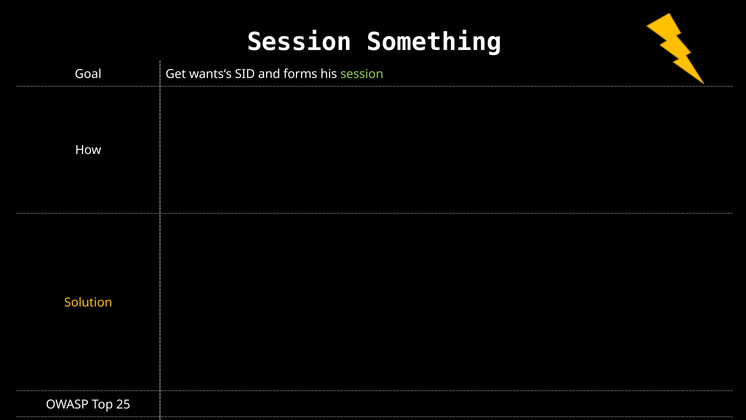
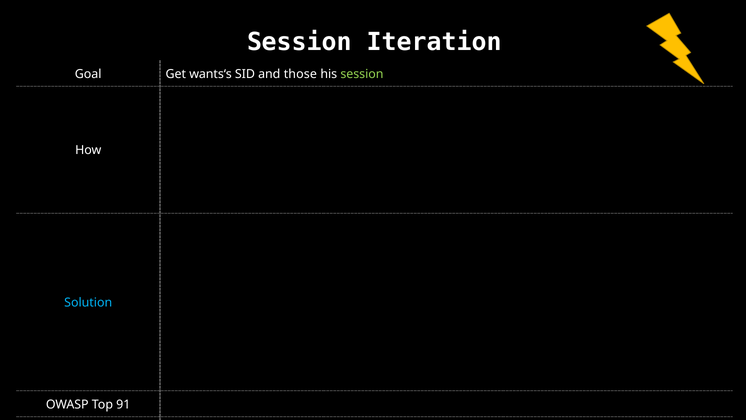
Something: Something -> Iteration
forms: forms -> those
Solution colour: yellow -> light blue
25: 25 -> 91
